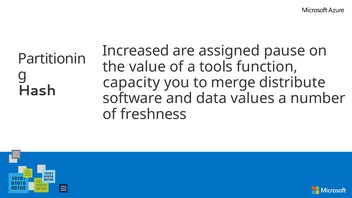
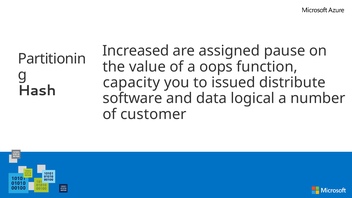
tools: tools -> oops
merge: merge -> issued
values: values -> logical
freshness: freshness -> customer
